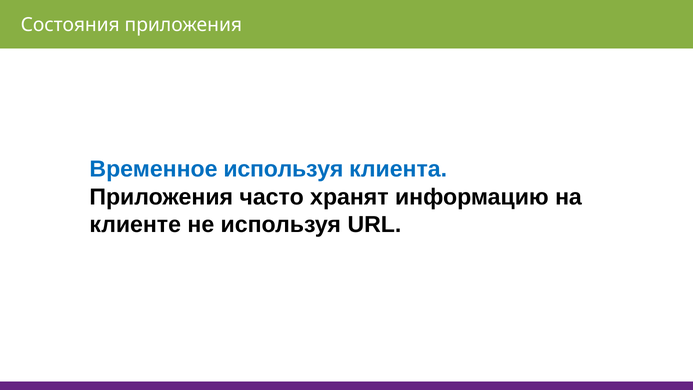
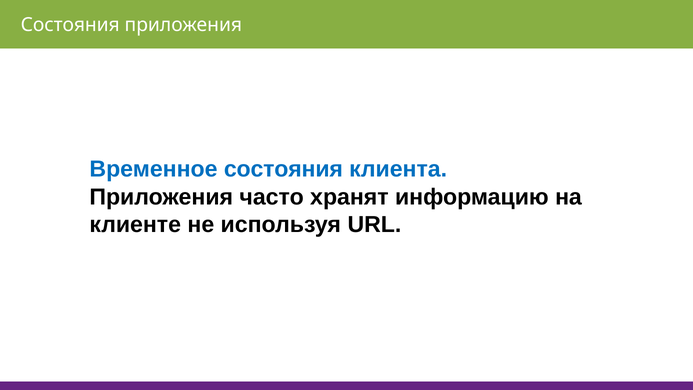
Временное используя: используя -> состояния
